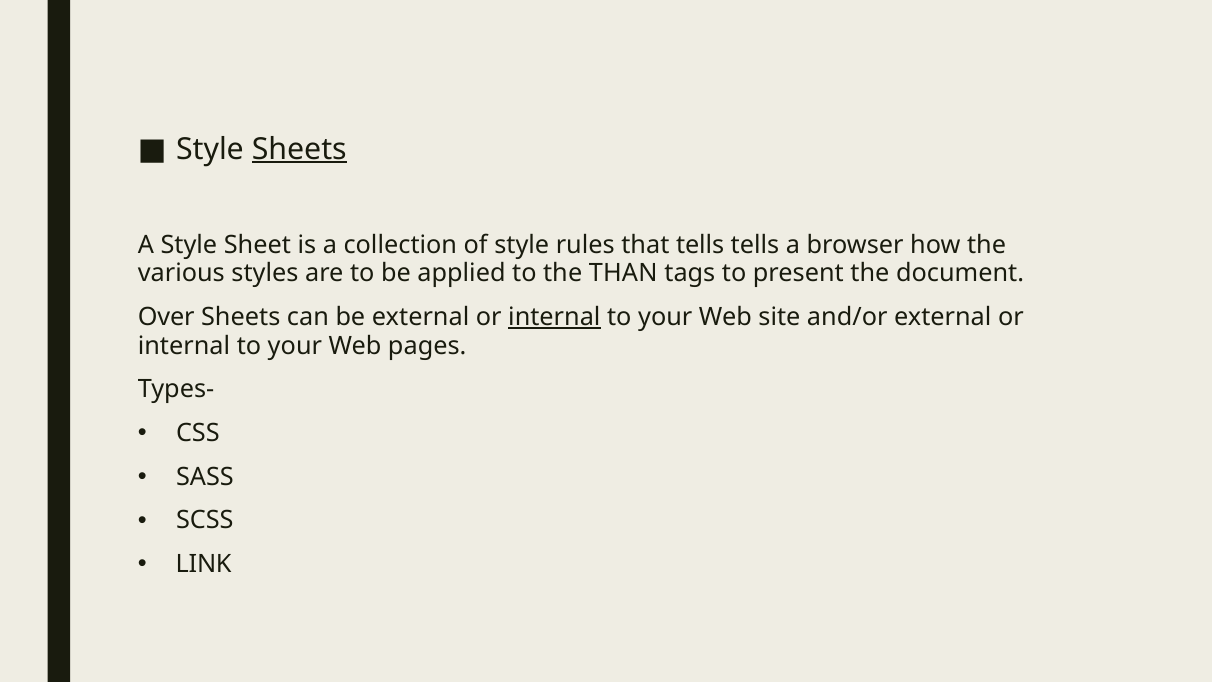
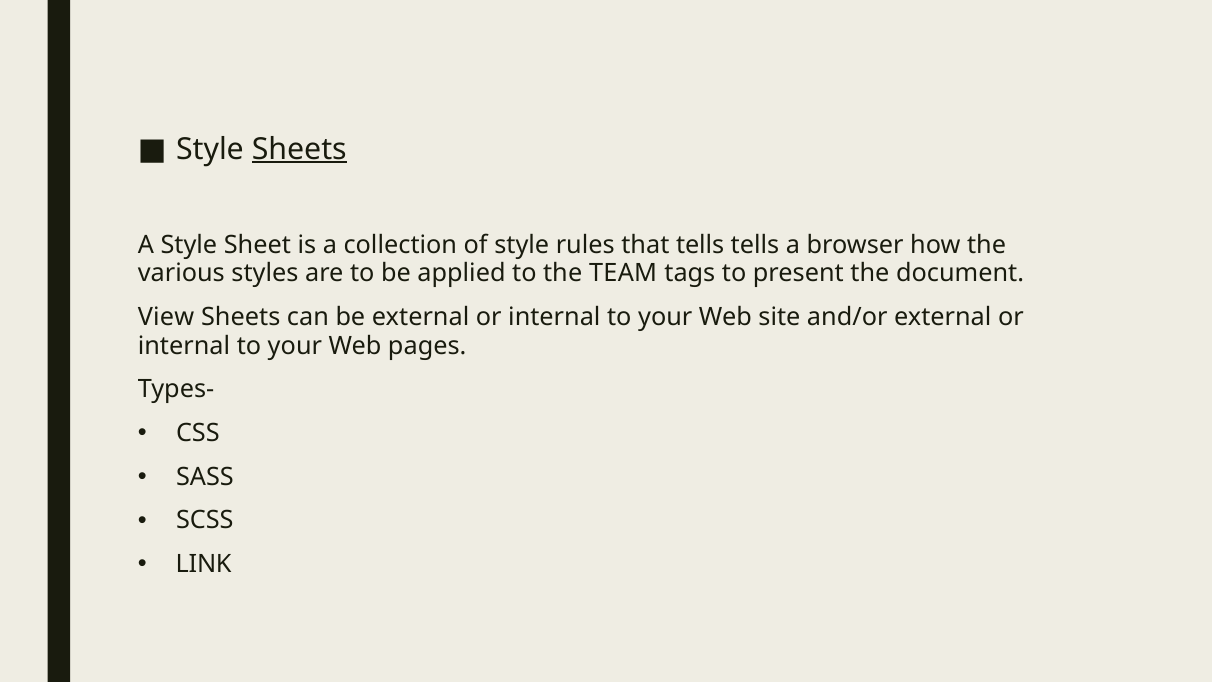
THAN: THAN -> TEAM
Over: Over -> View
internal at (554, 317) underline: present -> none
